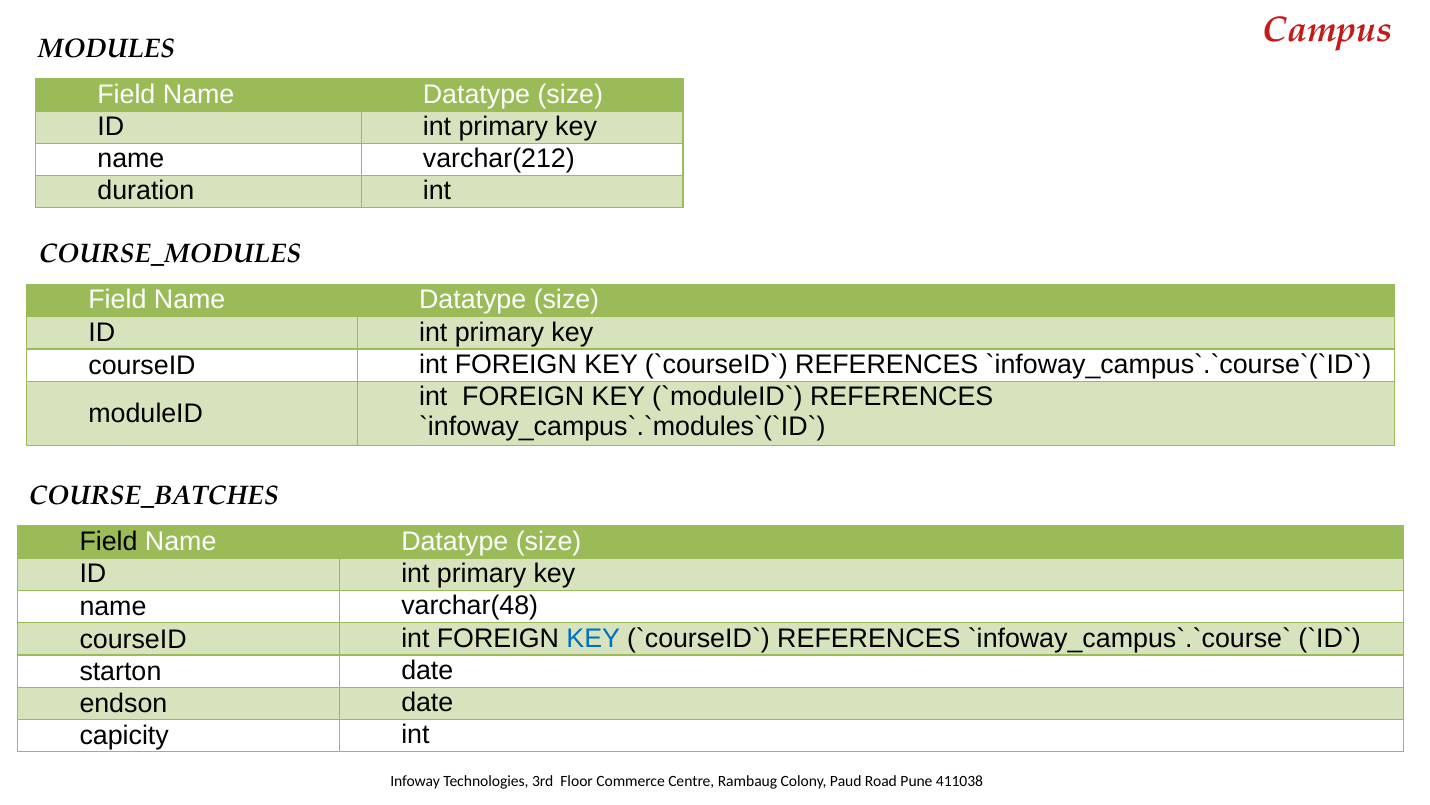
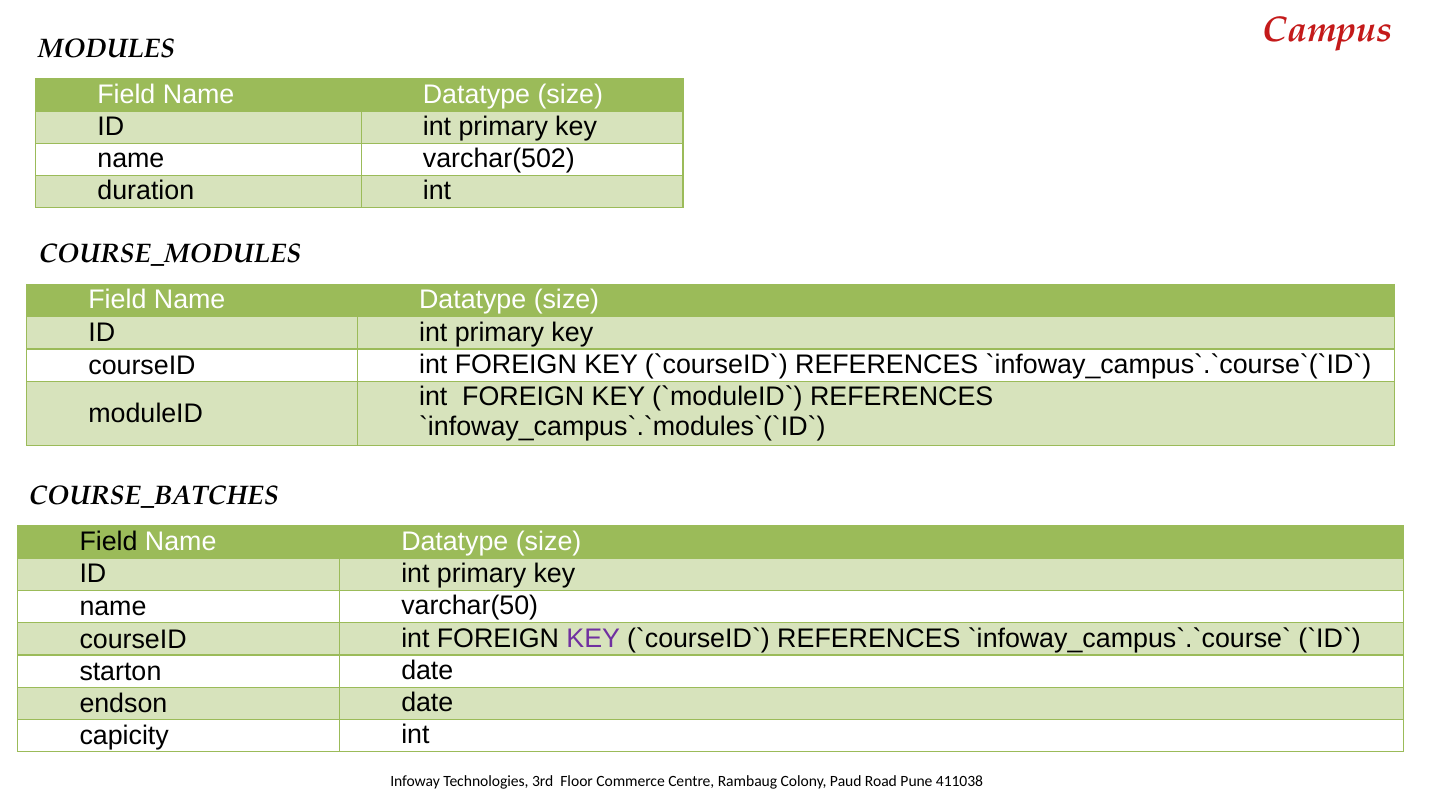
varchar(212: varchar(212 -> varchar(502
varchar(48: varchar(48 -> varchar(50
KEY at (593, 638) colour: blue -> purple
